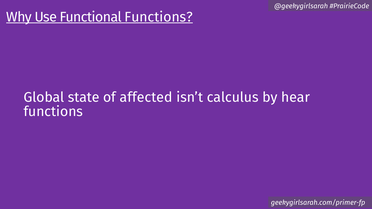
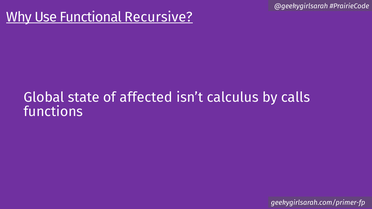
Functional Functions: Functions -> Recursive
hear: hear -> calls
